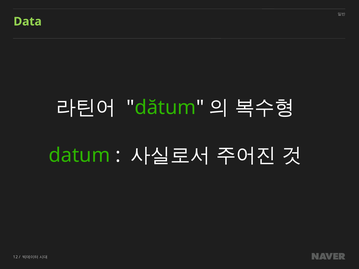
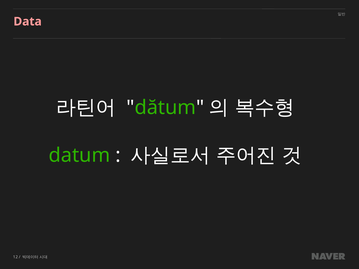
Data colour: light green -> pink
